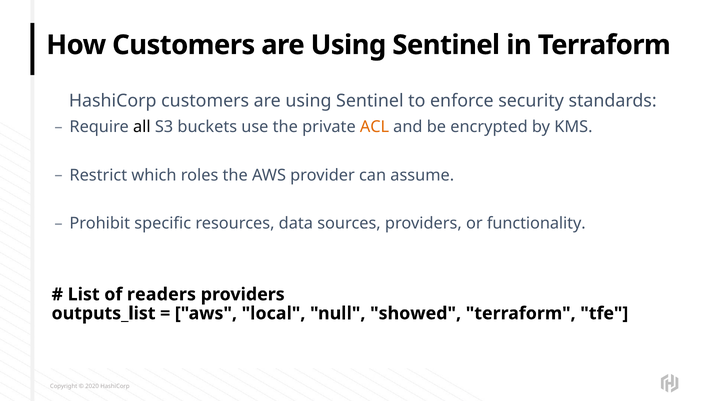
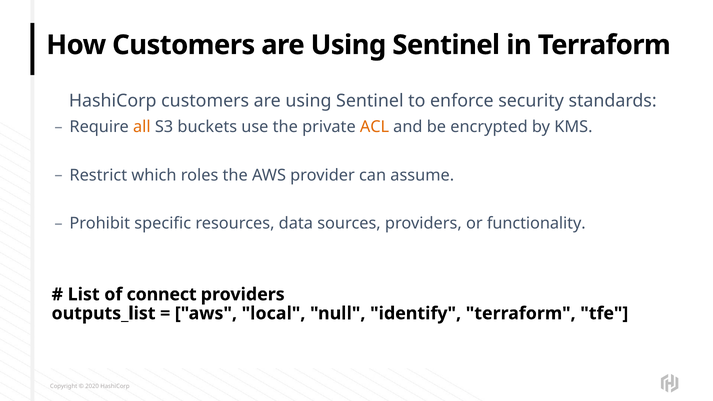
all colour: black -> orange
readers: readers -> connect
showed: showed -> identify
